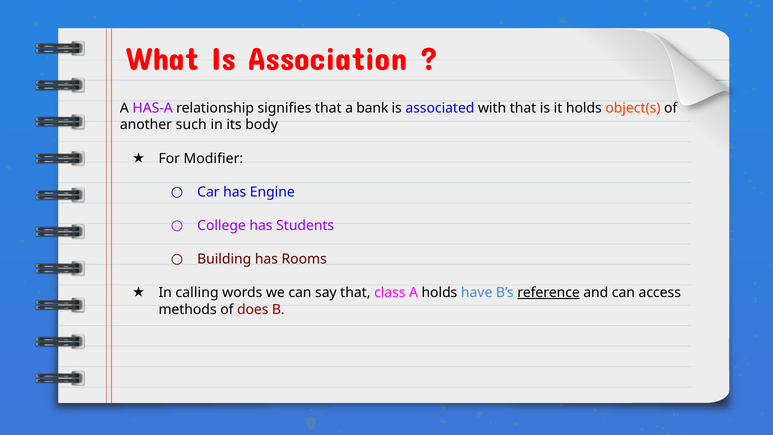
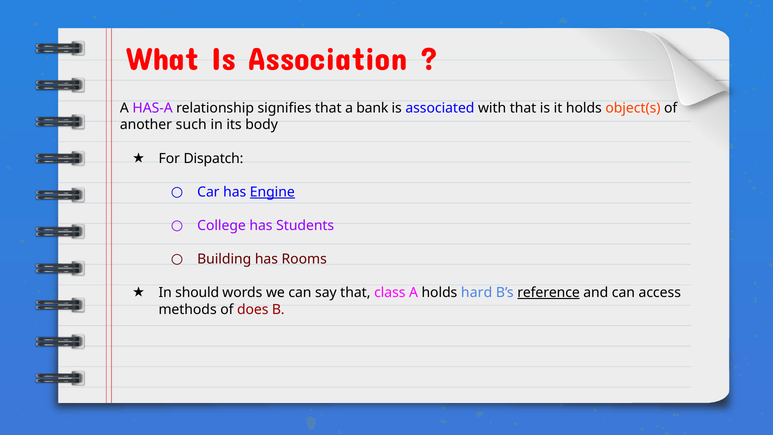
Modifier: Modifier -> Dispatch
Engine underline: none -> present
calling: calling -> should
have: have -> hard
